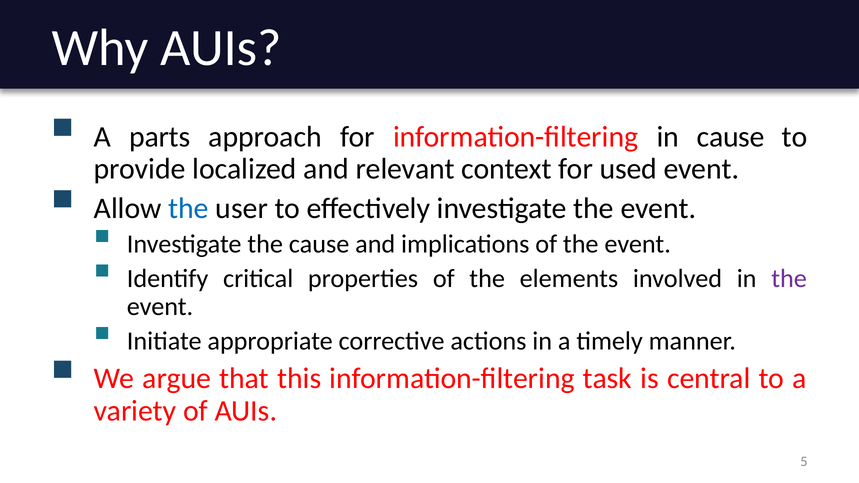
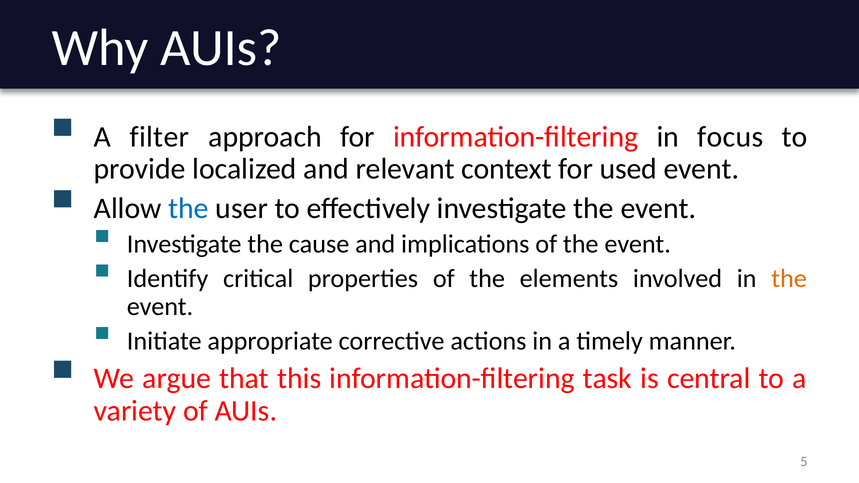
parts: parts -> filter
in cause: cause -> focus
the at (789, 278) colour: purple -> orange
